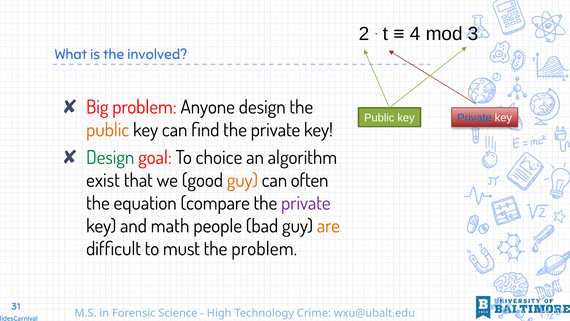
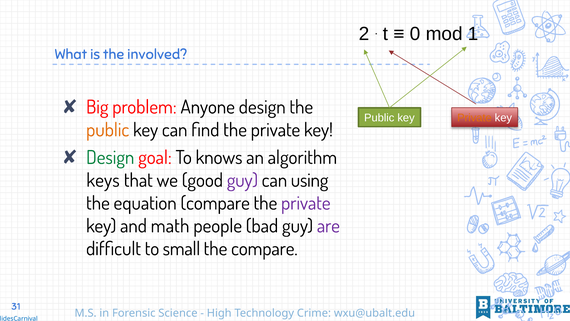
4: 4 -> 0
3: 3 -> 1
Private at (474, 118) colour: blue -> orange
choice: choice -> knows
exist: exist -> keys
guy at (242, 180) colour: orange -> purple
often: often -> using
are colour: orange -> purple
must: must -> small
the problem: problem -> compare
